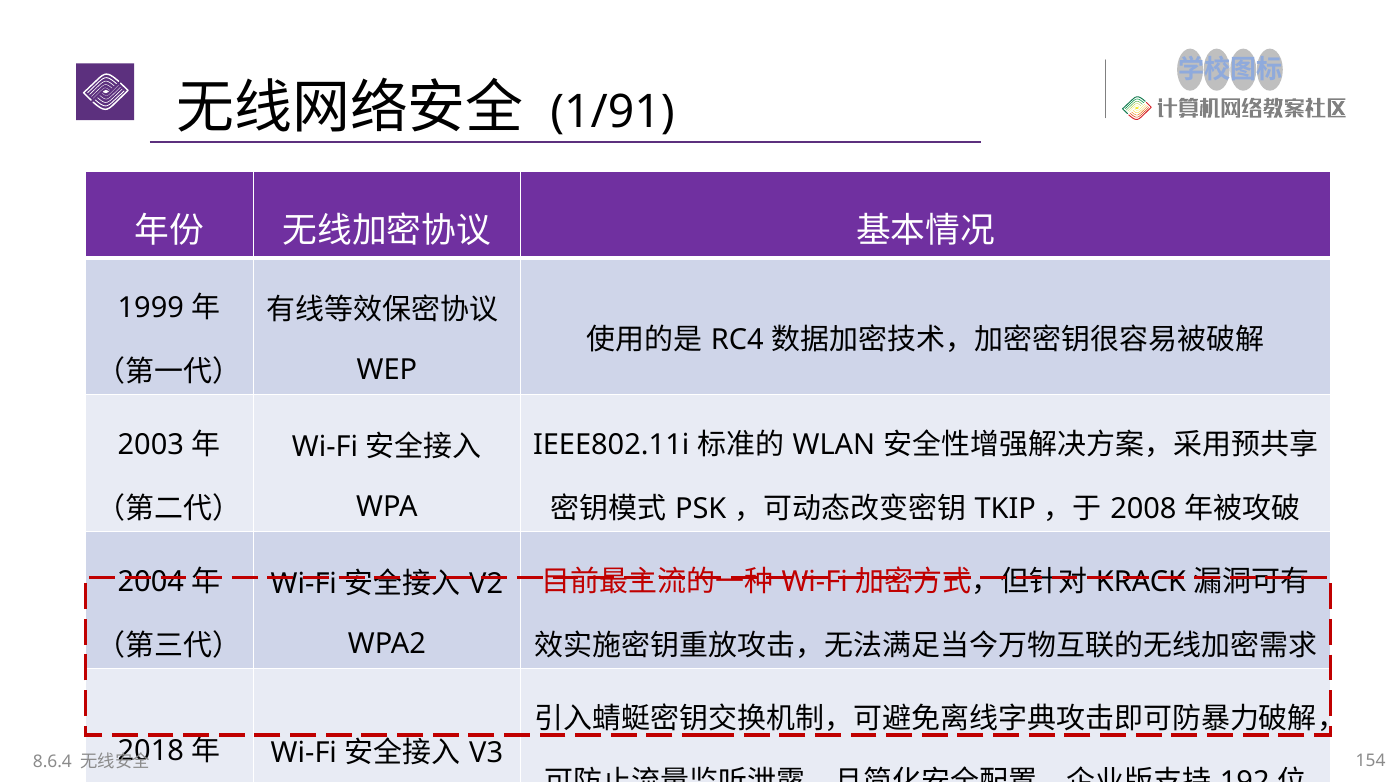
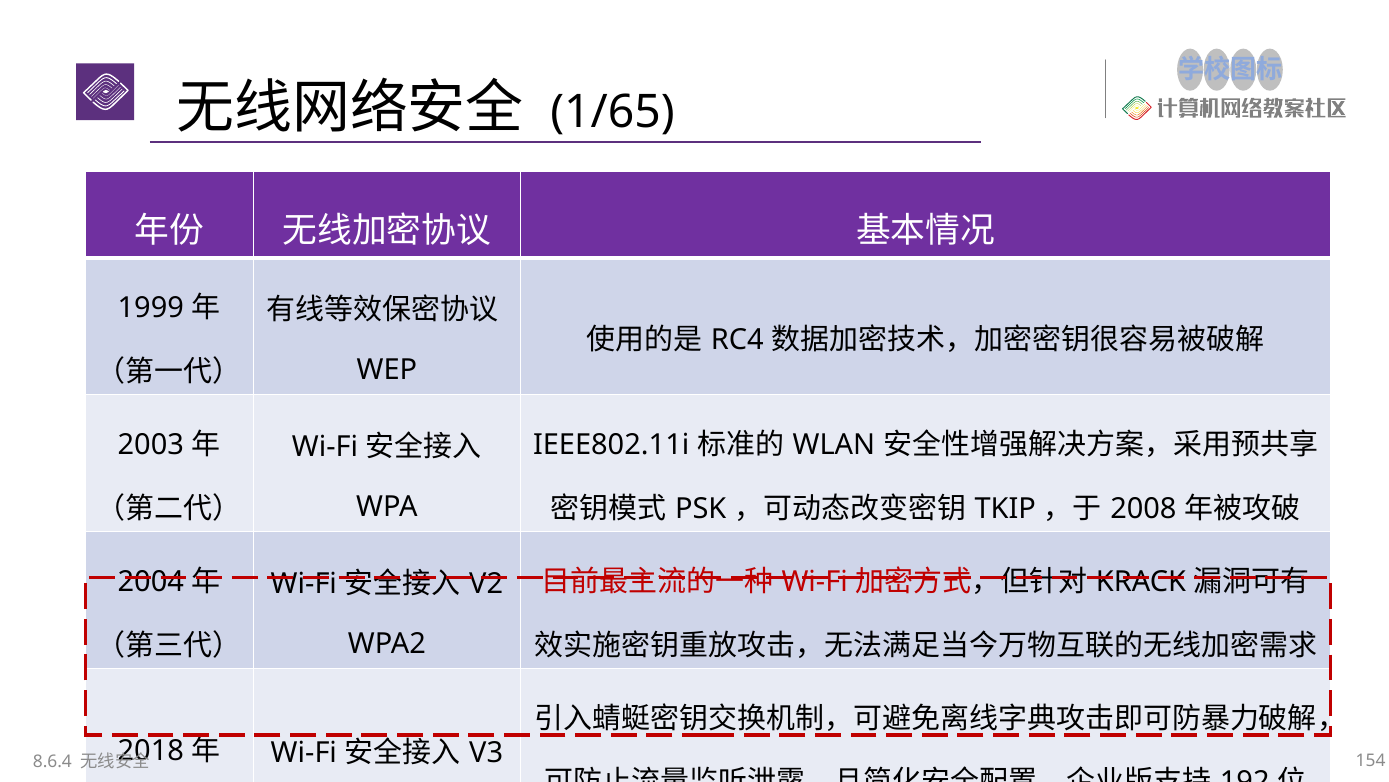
1/91: 1/91 -> 1/65
